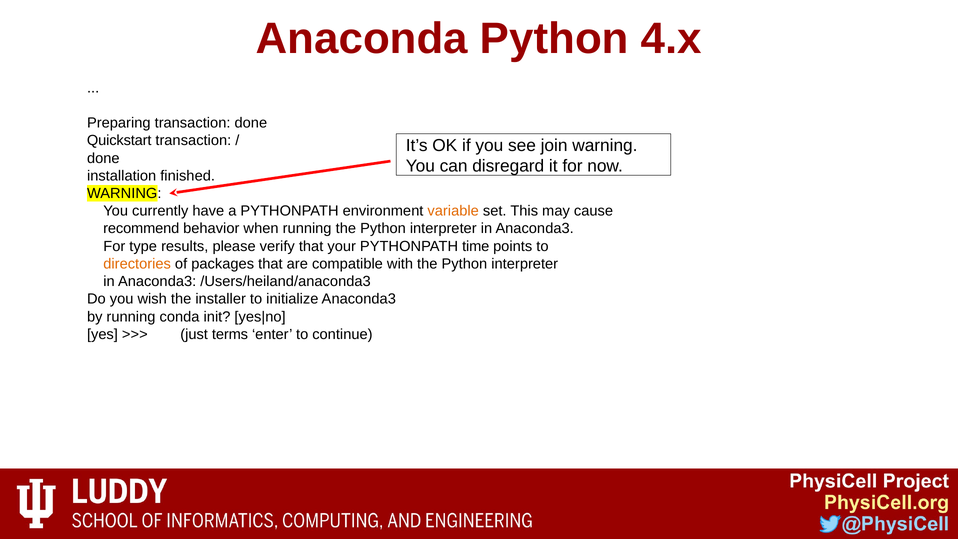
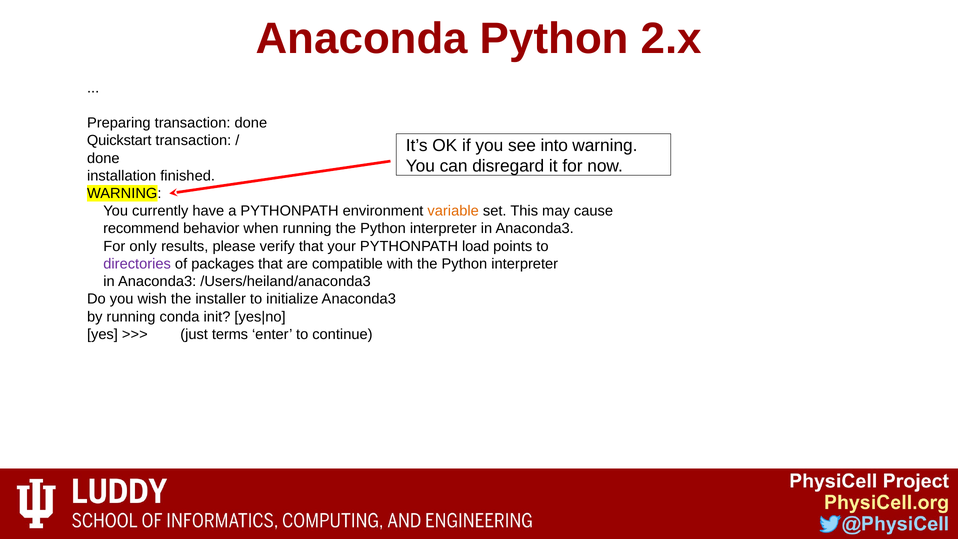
4.x: 4.x -> 2.x
join: join -> into
type: type -> only
time: time -> load
directories colour: orange -> purple
